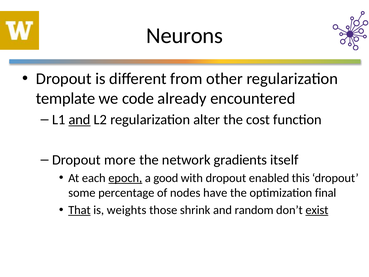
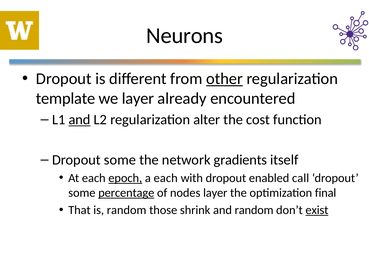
other underline: none -> present
we code: code -> layer
more at (120, 160): more -> some
a good: good -> each
this: this -> call
percentage underline: none -> present
nodes have: have -> layer
That underline: present -> none
is weights: weights -> random
